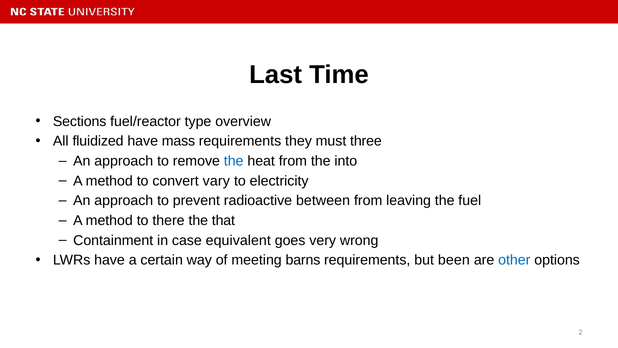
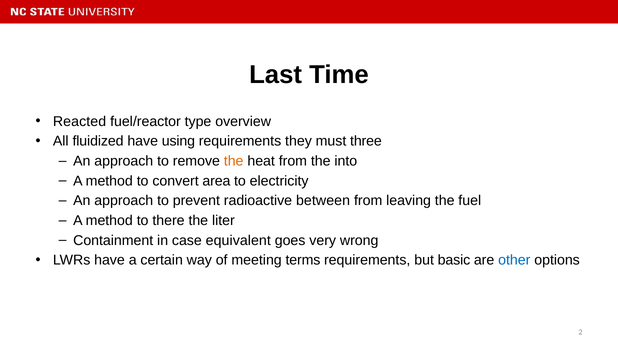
Sections: Sections -> Reacted
mass: mass -> using
the at (234, 161) colour: blue -> orange
vary: vary -> area
that: that -> liter
barns: barns -> terms
been: been -> basic
